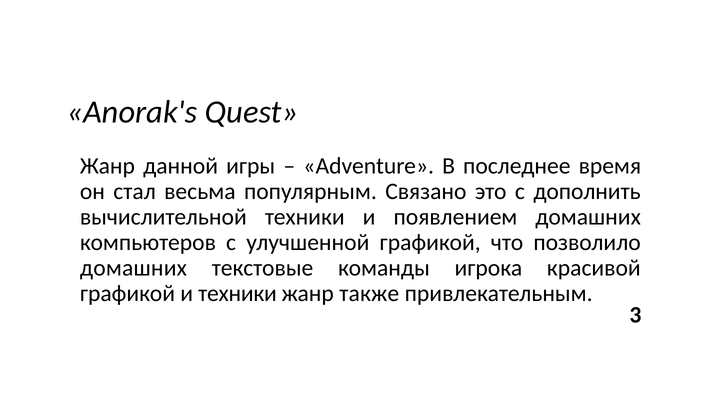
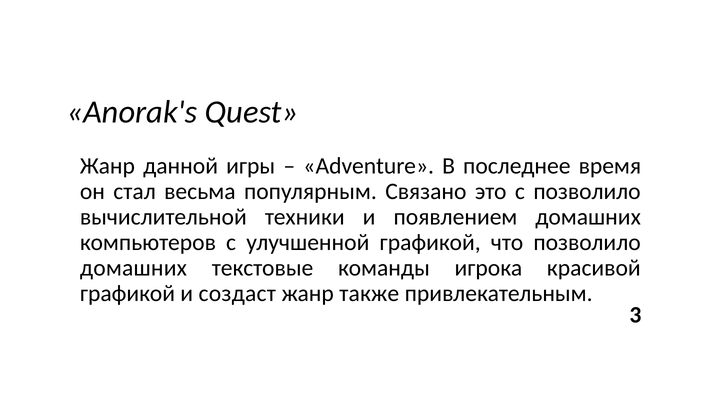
с дополнить: дополнить -> позволило
и техники: техники -> создаст
